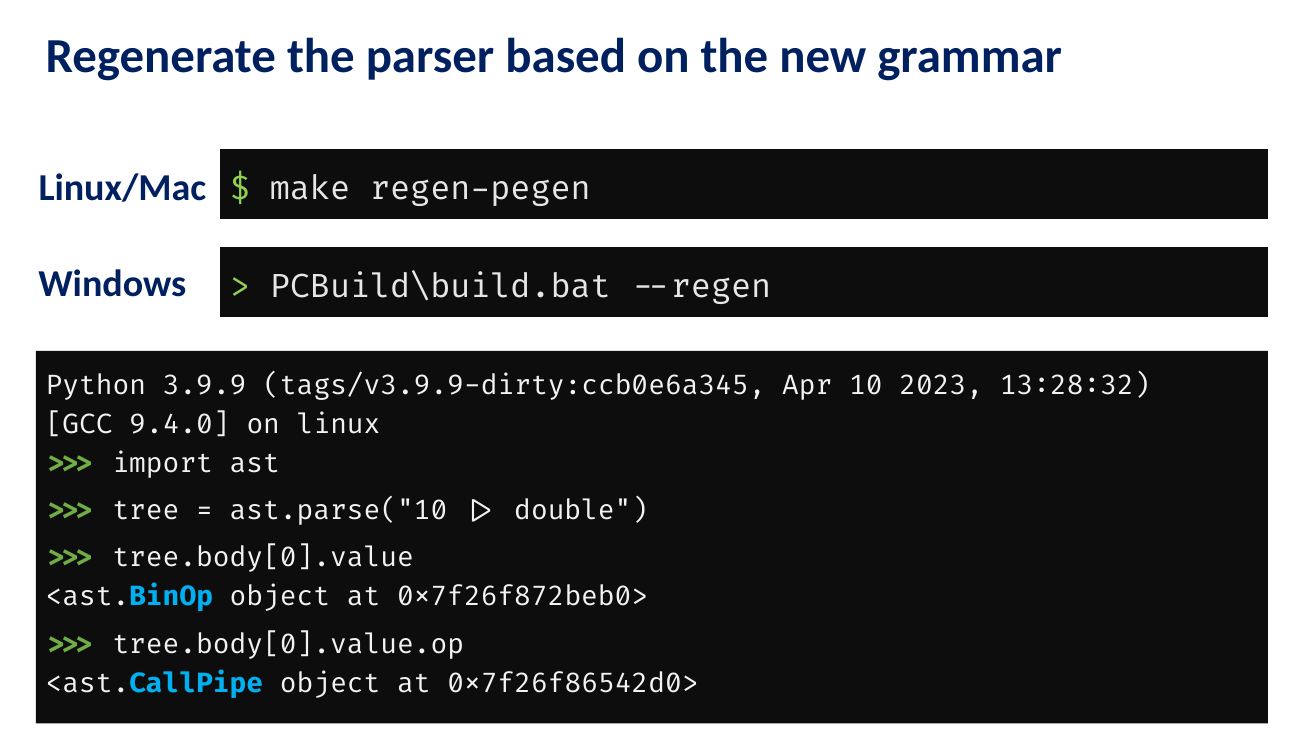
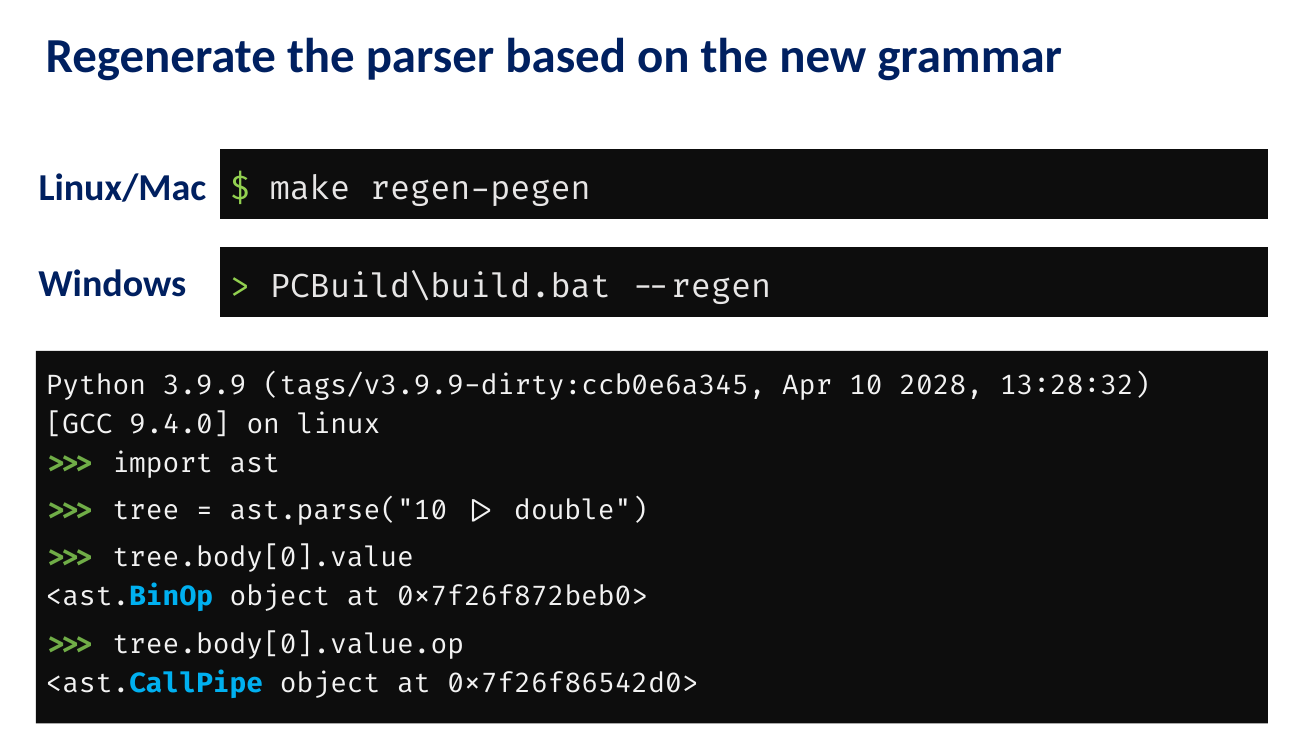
2023: 2023 -> 2028
